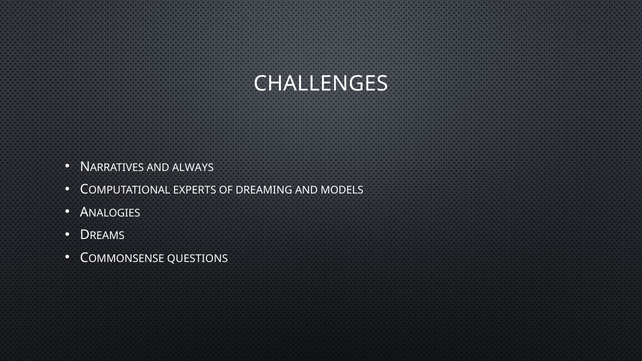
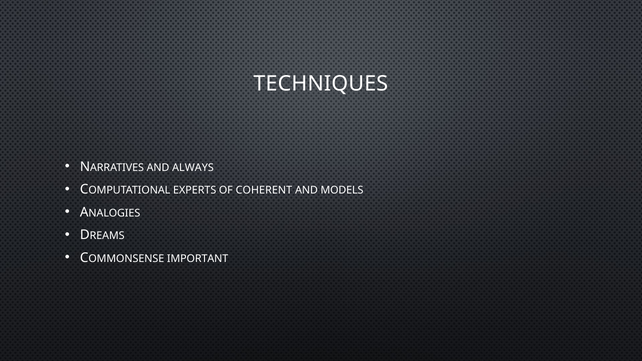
CHALLENGES: CHALLENGES -> TECHNIQUES
DREAMING: DREAMING -> COHERENT
QUESTIONS: QUESTIONS -> IMPORTANT
